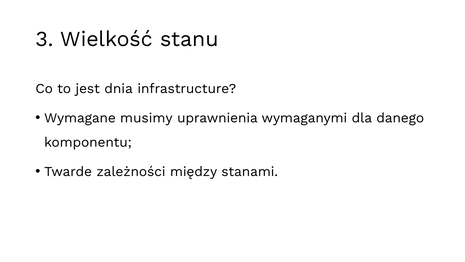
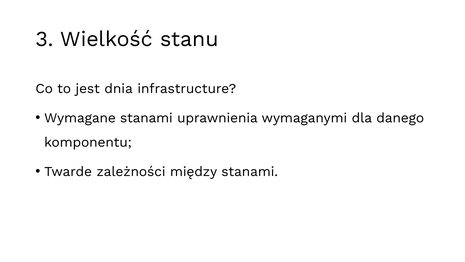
Wymagane musimy: musimy -> stanami
